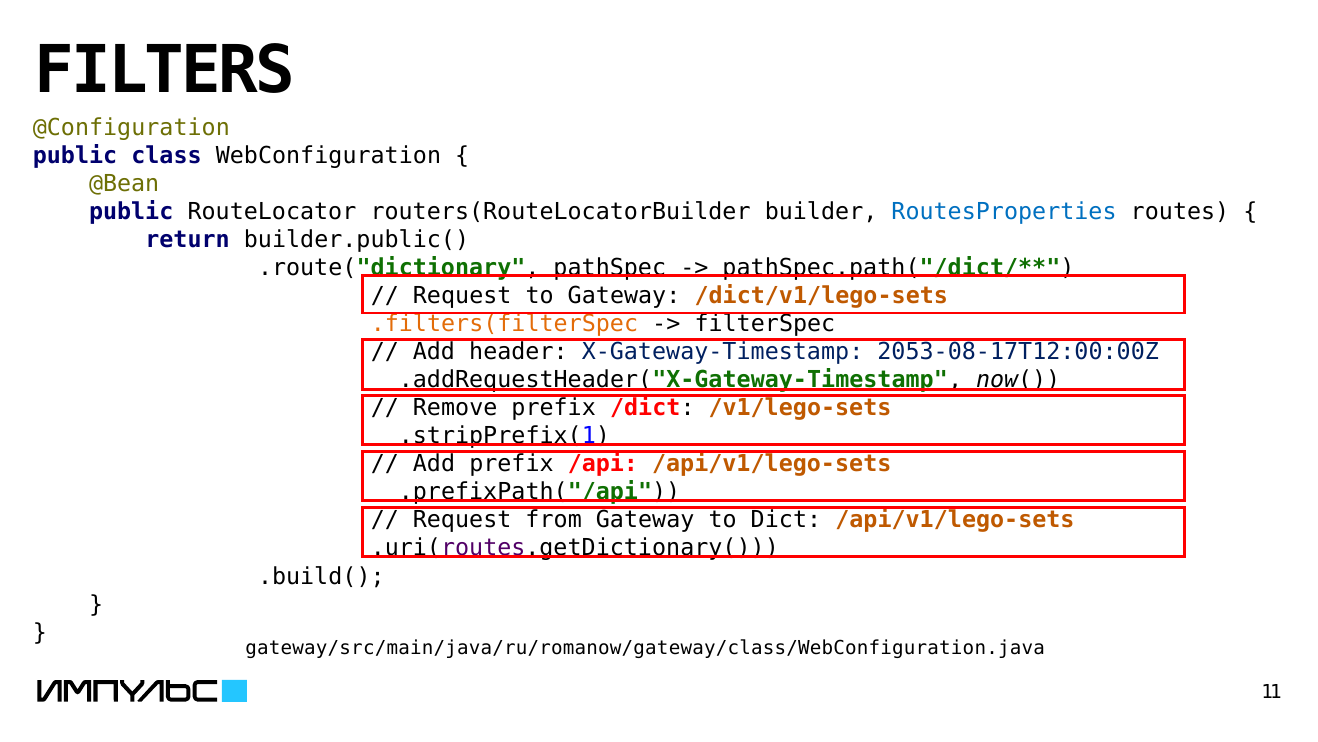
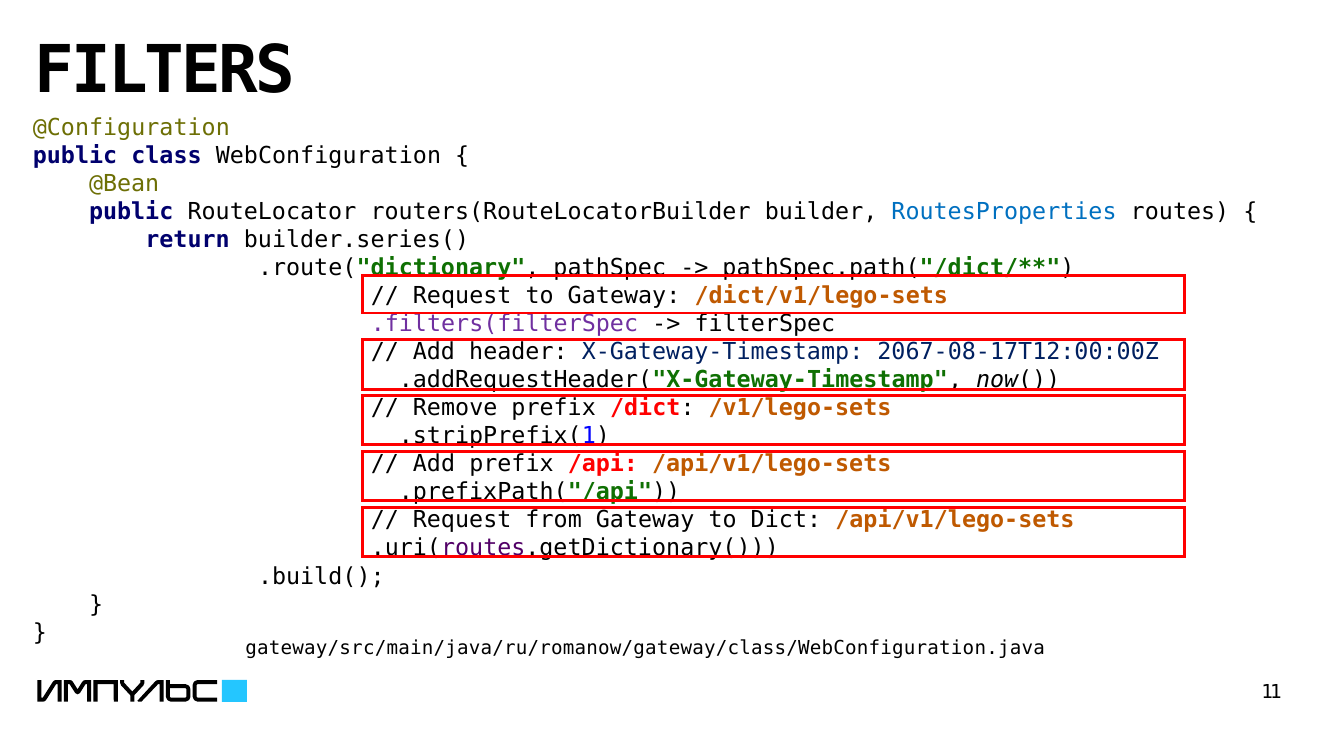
builder.public(: builder.public( -> builder.series(
.filters(filterSpec colour: orange -> purple
2053-08-17T12:00:00Z: 2053-08-17T12:00:00Z -> 2067-08-17T12:00:00Z
